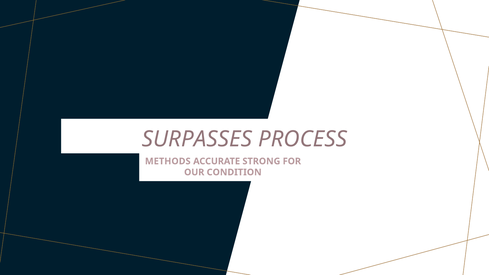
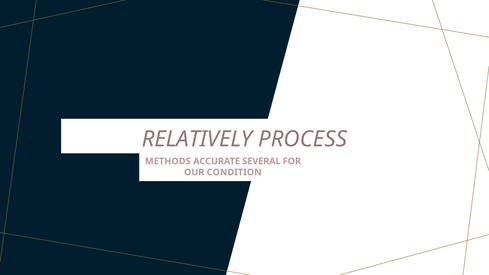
SURPASSES: SURPASSES -> RELATIVELY
STRONG: STRONG -> SEVERAL
